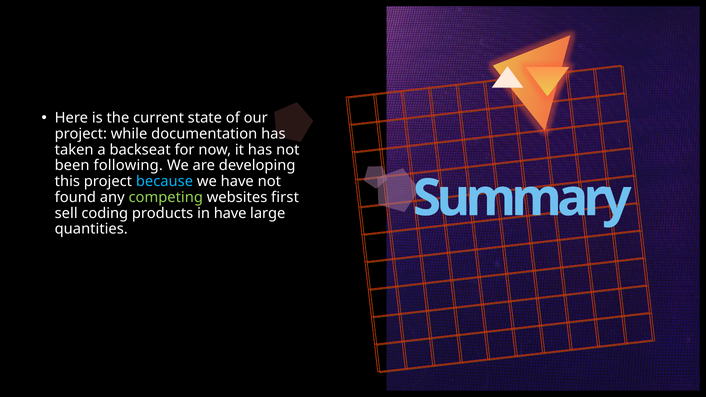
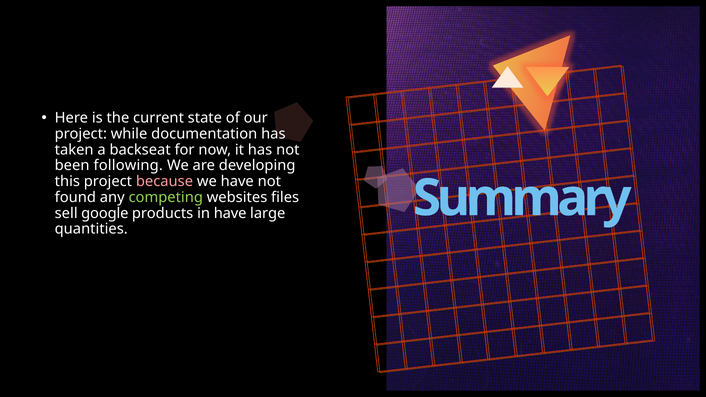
because colour: light blue -> pink
first: first -> files
coding: coding -> google
